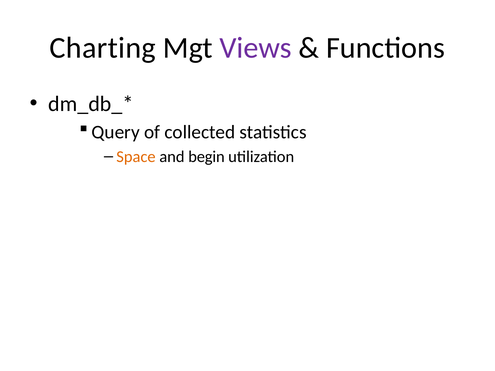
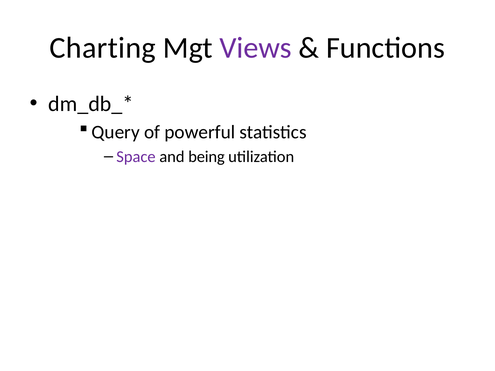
collected: collected -> powerful
Space colour: orange -> purple
begin: begin -> being
